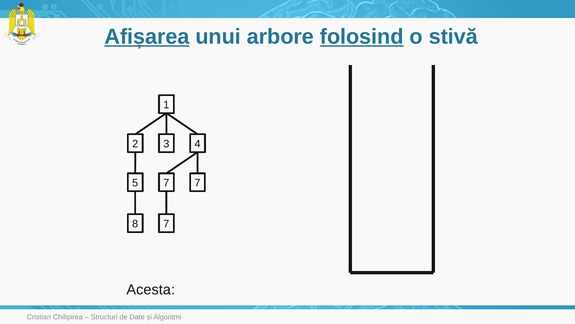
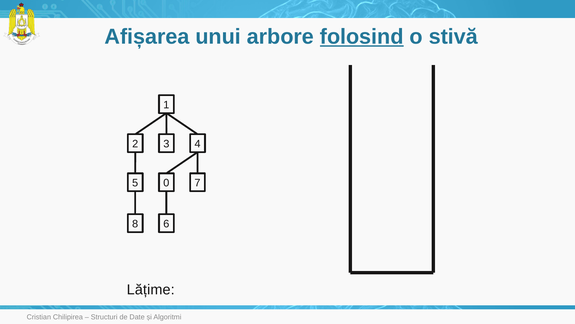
Afișarea underline: present -> none
5 7: 7 -> 0
8 7: 7 -> 6
Acesta: Acesta -> Lățime
